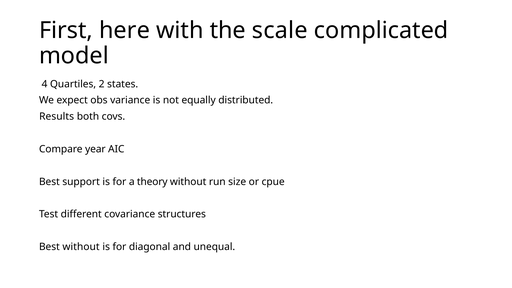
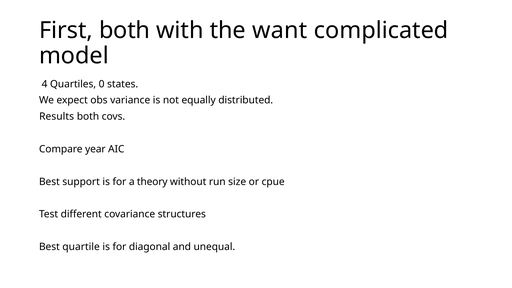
First here: here -> both
scale: scale -> want
2: 2 -> 0
Best without: without -> quartile
